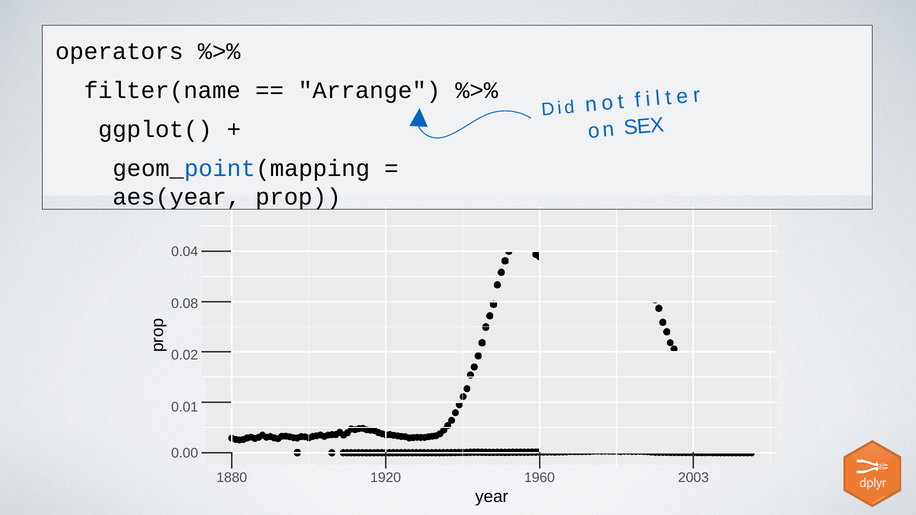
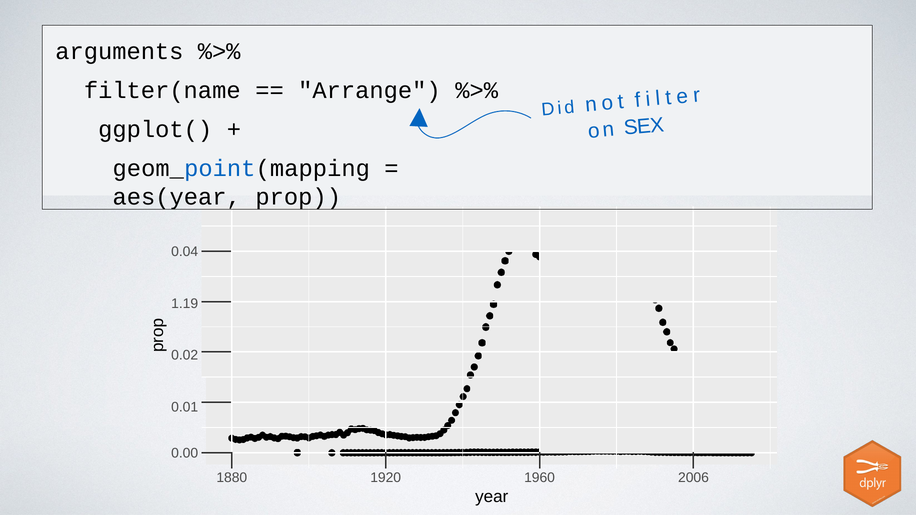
operators: operators -> arguments
0.08: 0.08 -> 1.19
2003: 2003 -> 2006
